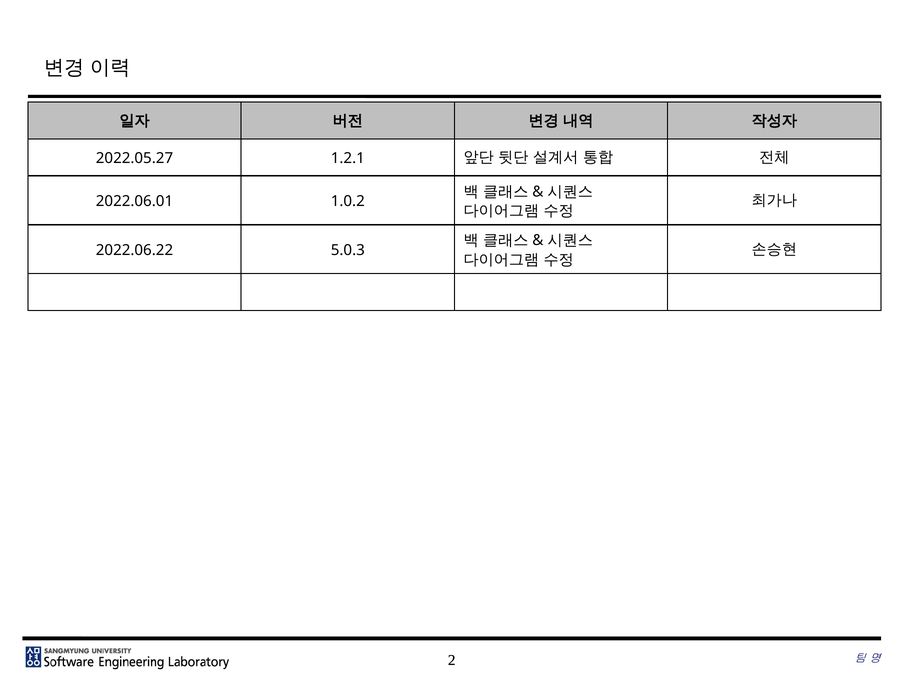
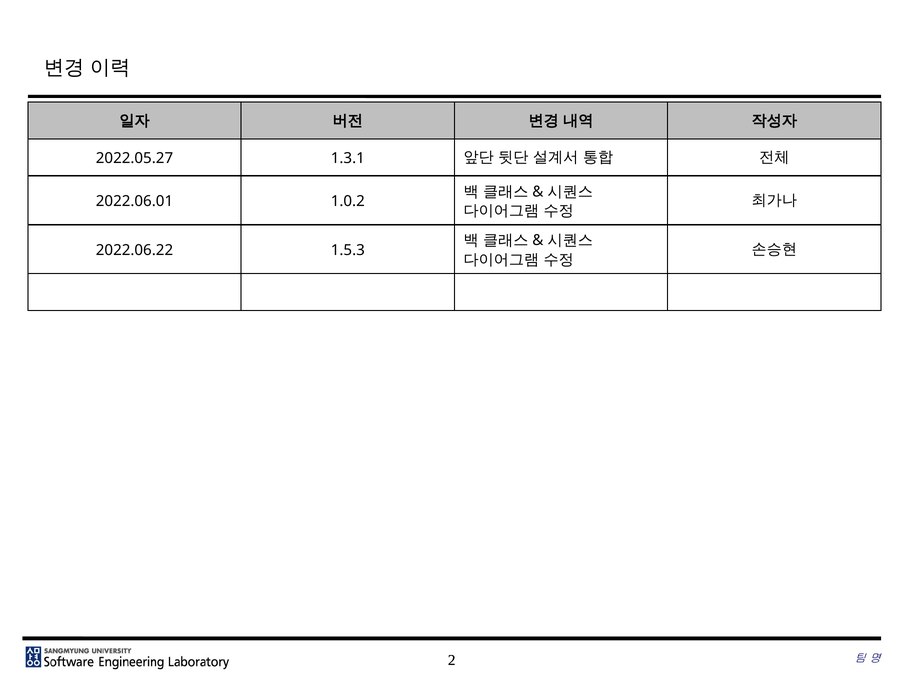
1.2.1: 1.2.1 -> 1.3.1
5.0.3: 5.0.3 -> 1.5.3
